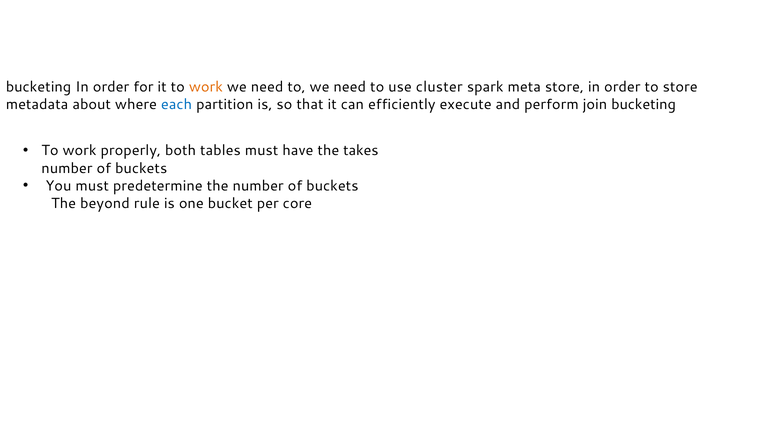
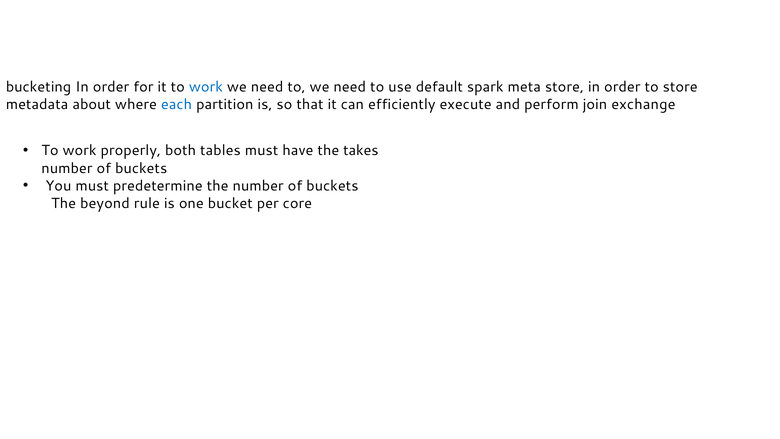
work at (206, 87) colour: orange -> blue
cluster: cluster -> default
join bucketing: bucketing -> exchange
